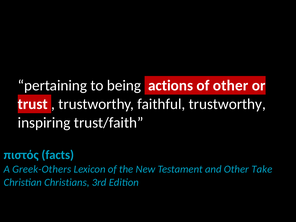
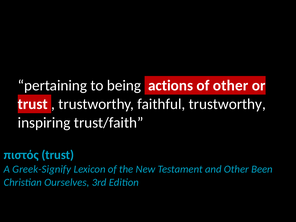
πιστός facts: facts -> trust
Greek-Others: Greek-Others -> Greek-Signify
Take: Take -> Been
Christians: Christians -> Ourselves
